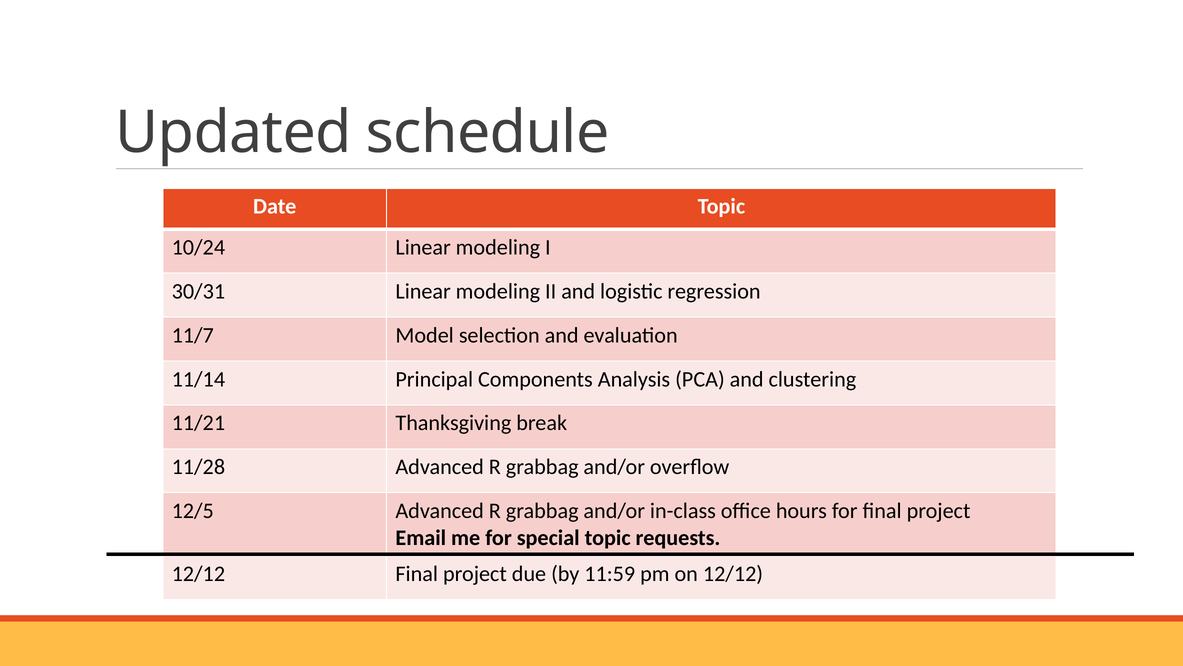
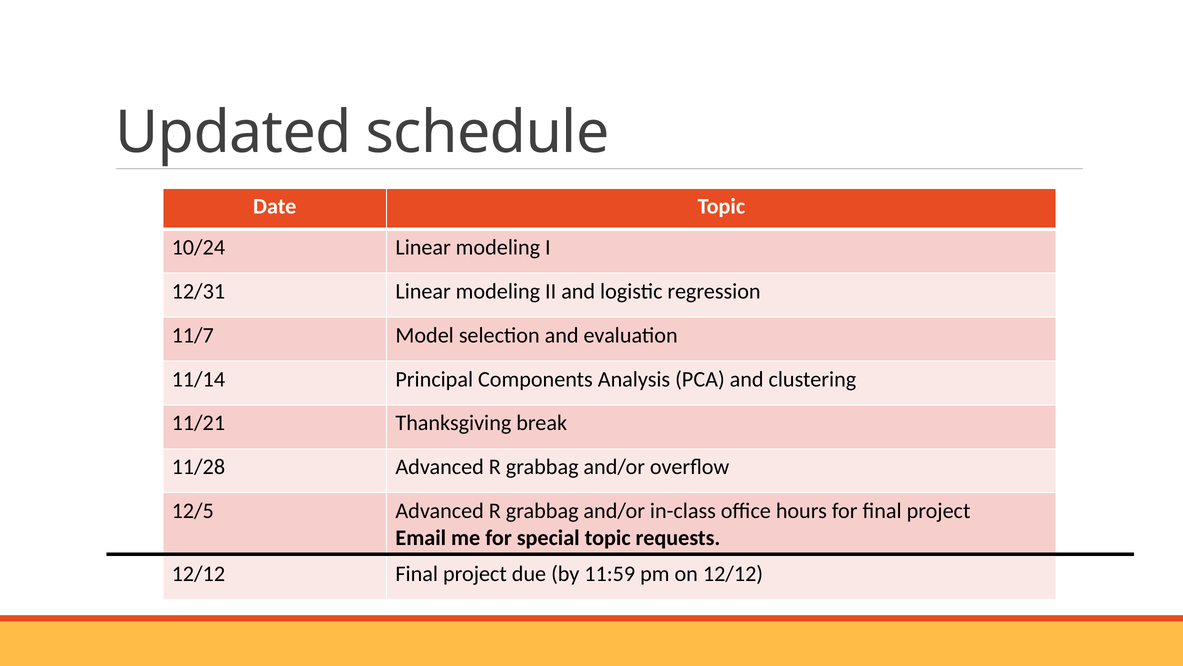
30/31: 30/31 -> 12/31
